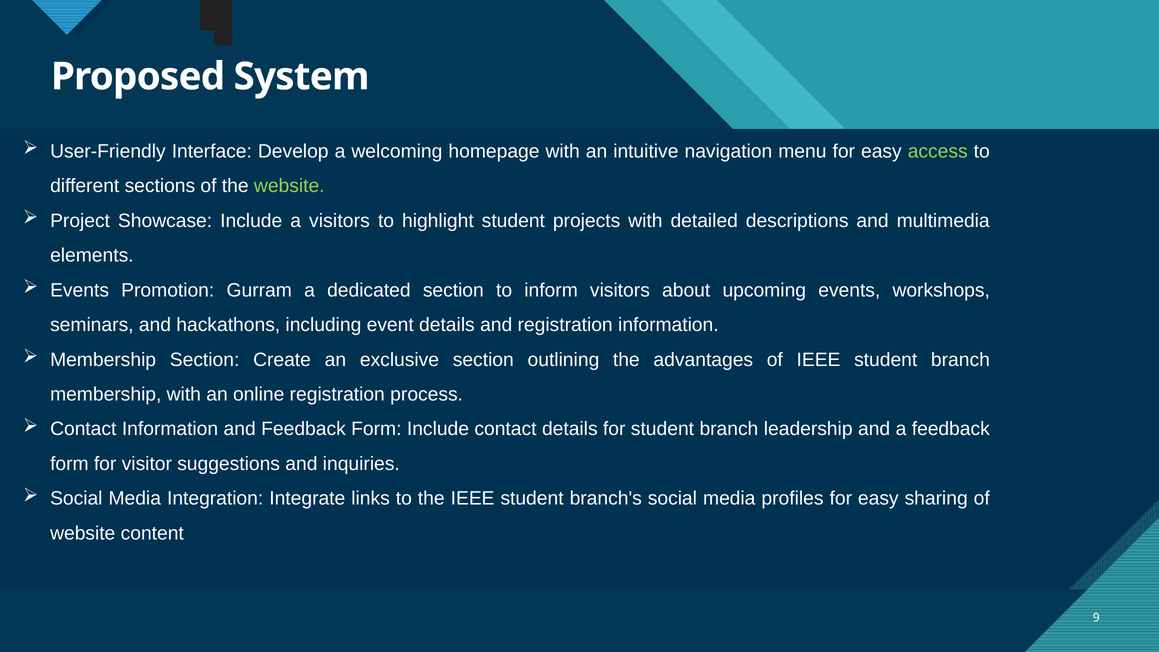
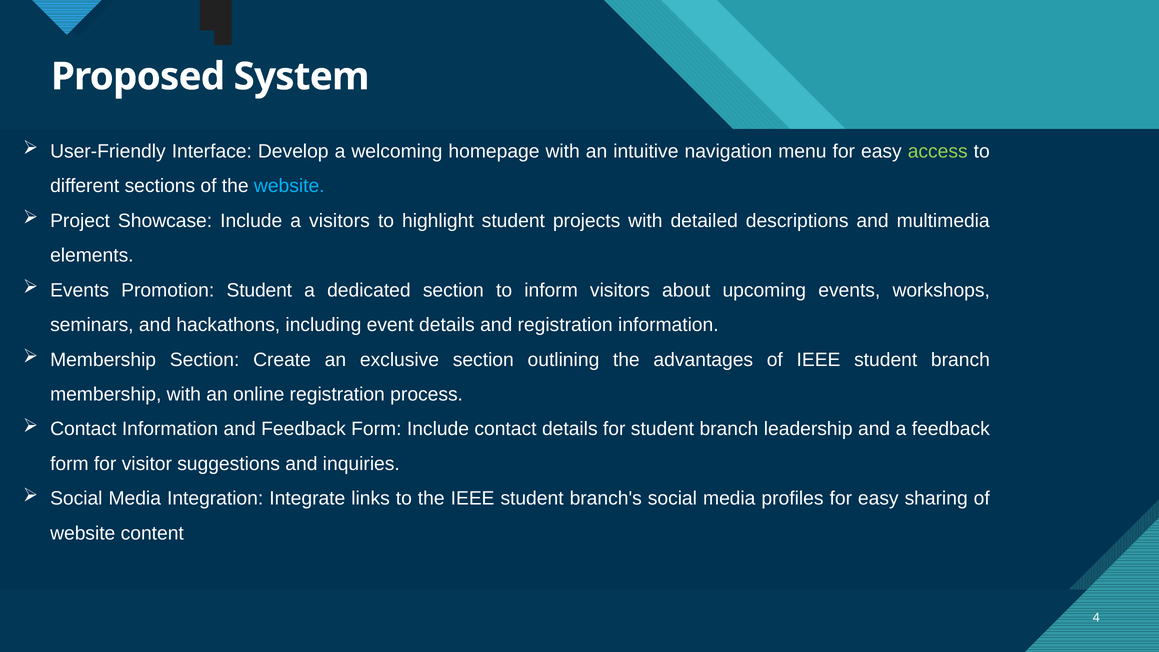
website at (289, 186) colour: light green -> light blue
Promotion Gurram: Gurram -> Student
9: 9 -> 4
